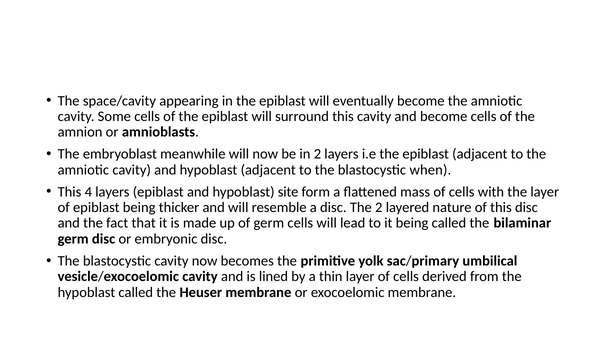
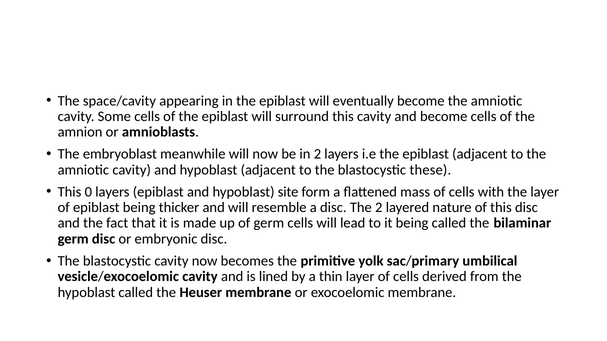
when: when -> these
4: 4 -> 0
